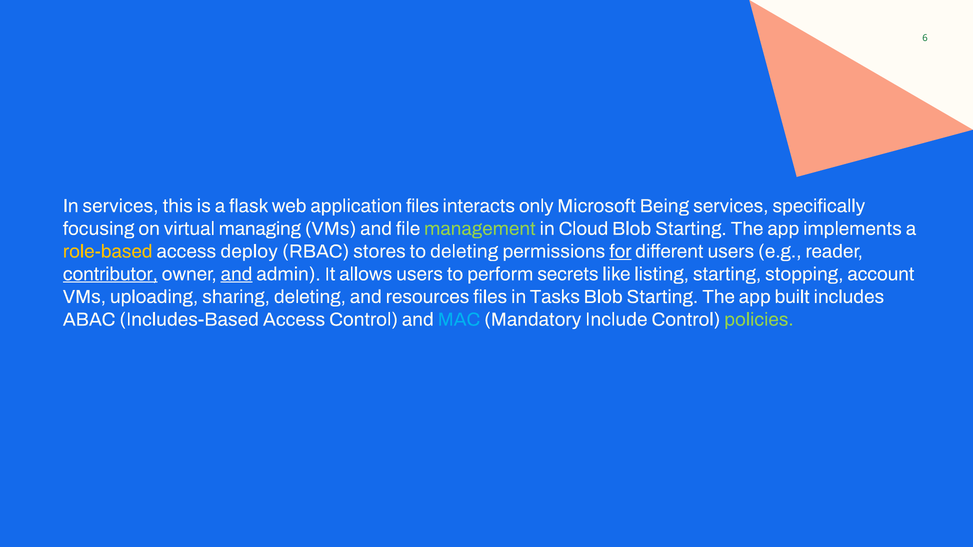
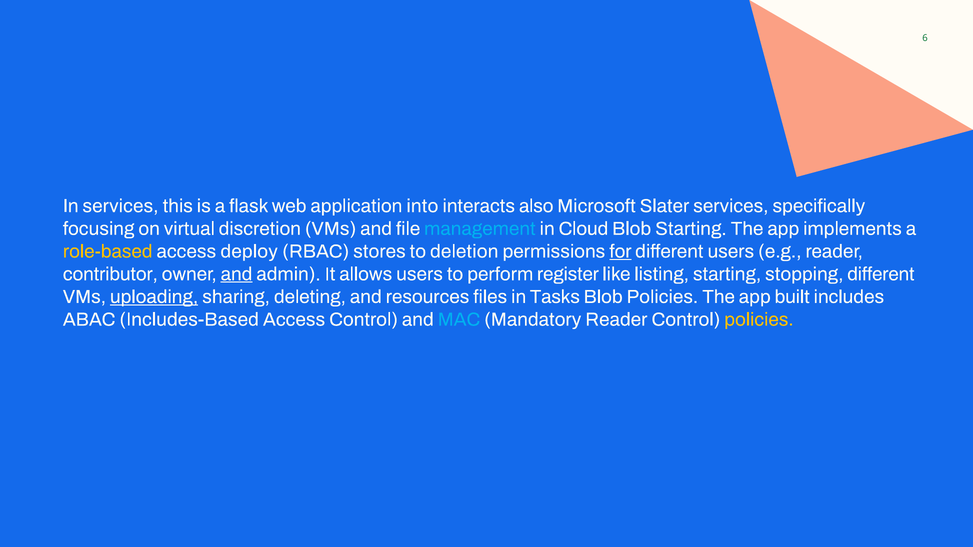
application files: files -> into
only: only -> also
Being: Being -> Slater
managing: managing -> discretion
management colour: light green -> light blue
to deleting: deleting -> deletion
contributor underline: present -> none
secrets: secrets -> register
stopping account: account -> different
uploading underline: none -> present
Starting at (662, 297): Starting -> Policies
Mandatory Include: Include -> Reader
policies at (759, 320) colour: light green -> yellow
